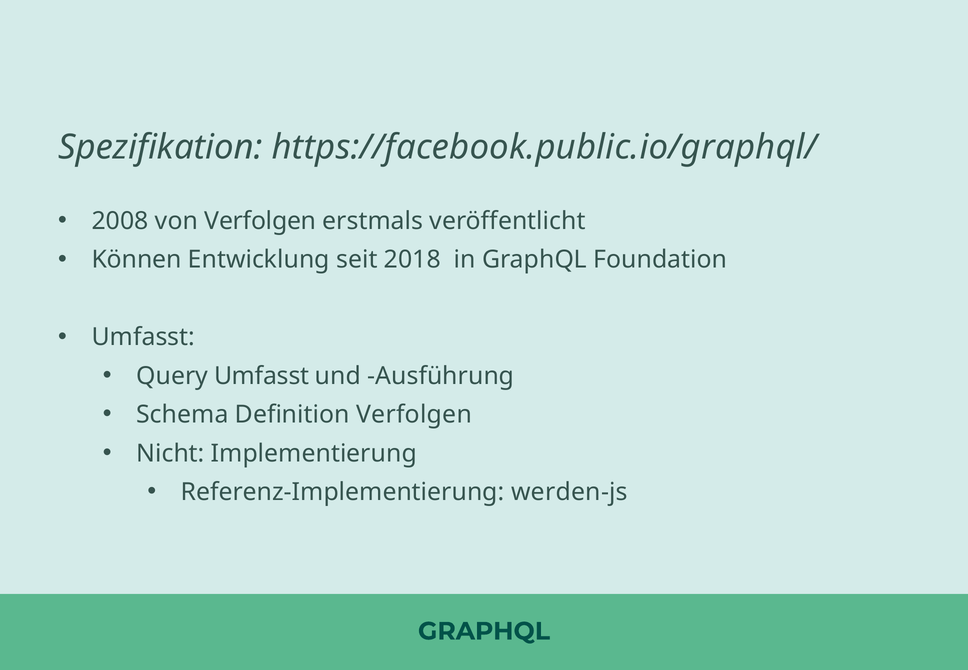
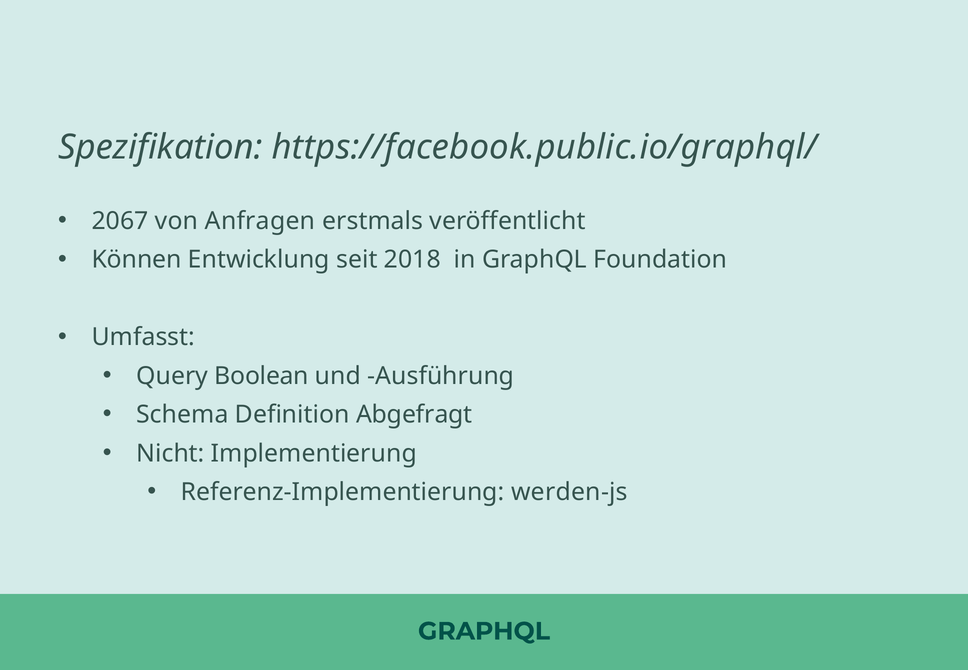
2008: 2008 -> 2067
von Verfolgen: Verfolgen -> Anfragen
Query Umfasst: Umfasst -> Boolean
Definition Verfolgen: Verfolgen -> Abgefragt
